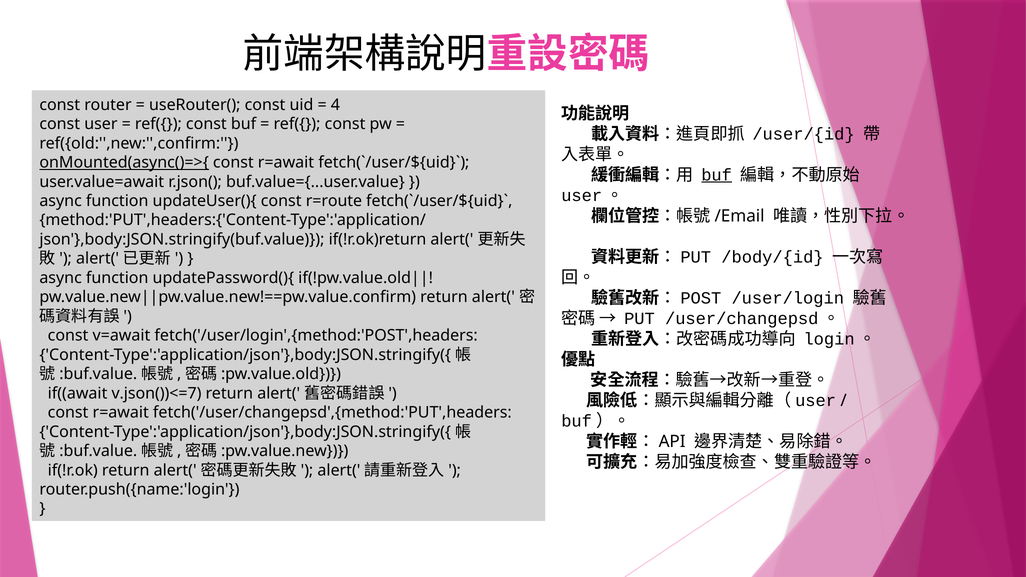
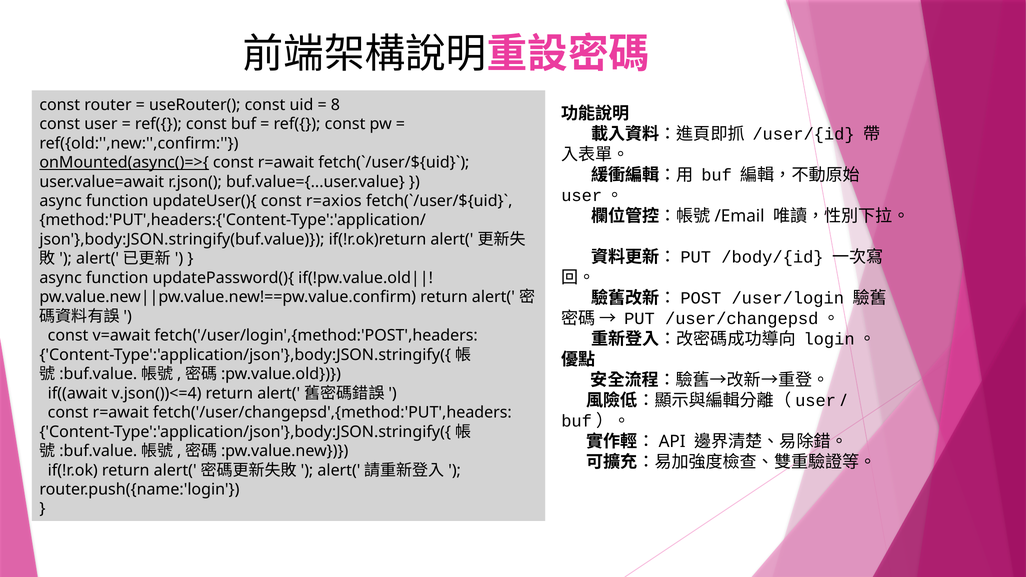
4: 4 -> 8
buf at (717, 175) underline: present -> none
r=route: r=route -> r=axios
v.json())<=7: v.json())<=7 -> v.json())<=4
